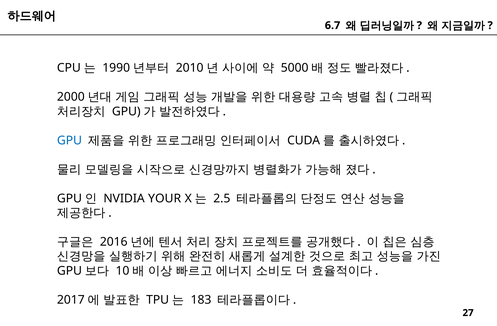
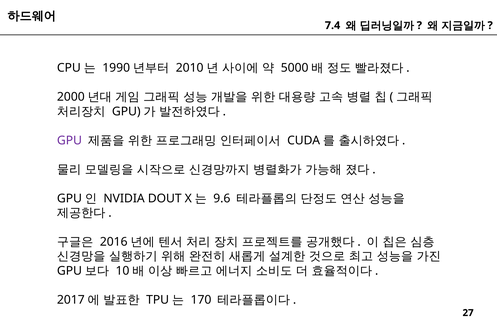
6.7: 6.7 -> 7.4
GPU colour: blue -> purple
YOUR: YOUR -> DOUT
2.5: 2.5 -> 9.6
183: 183 -> 170
